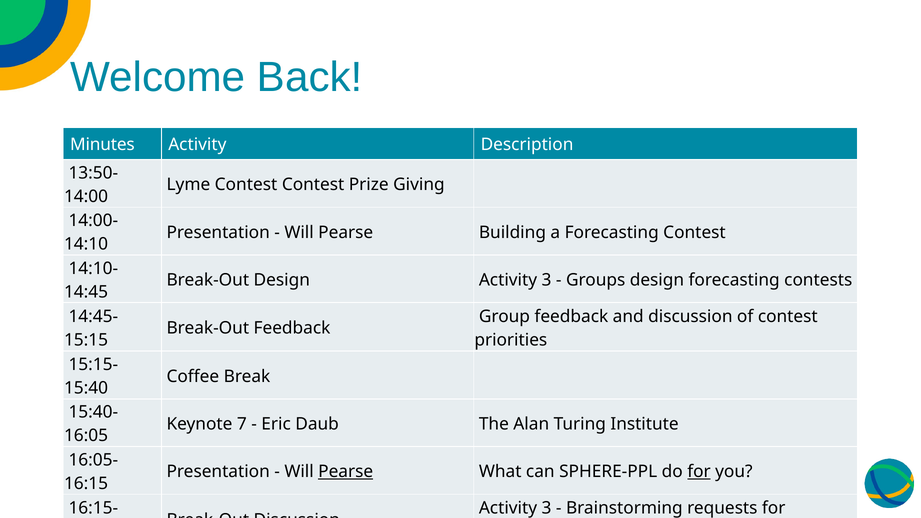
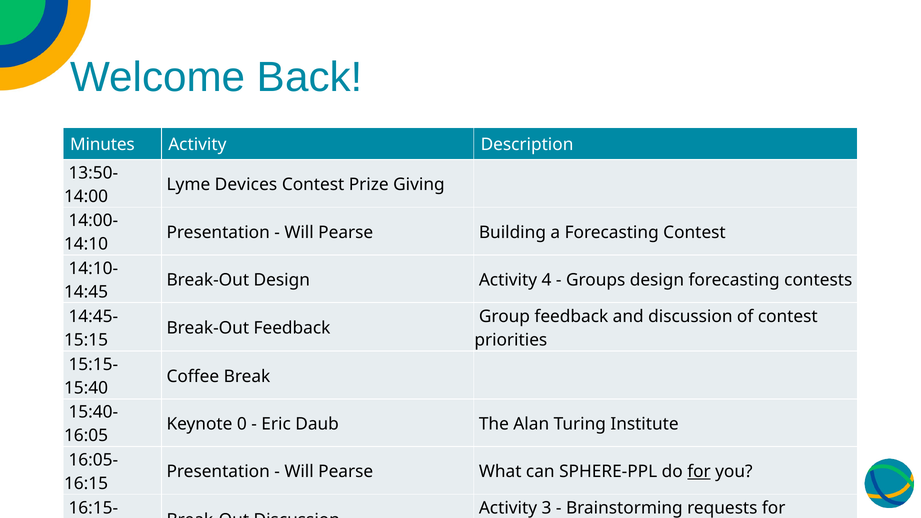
Lyme Contest: Contest -> Devices
Design Activity 3: 3 -> 4
7: 7 -> 0
Pearse at (346, 472) underline: present -> none
